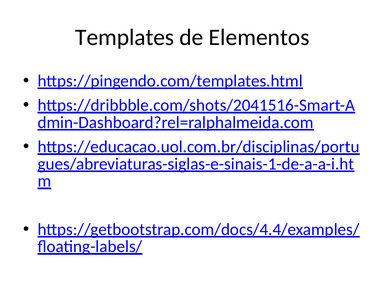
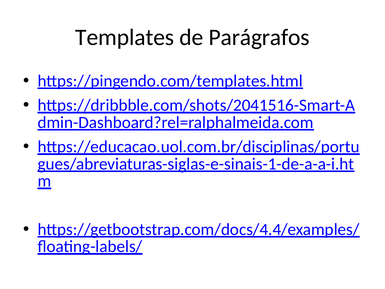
Elementos: Elementos -> Parágrafos
